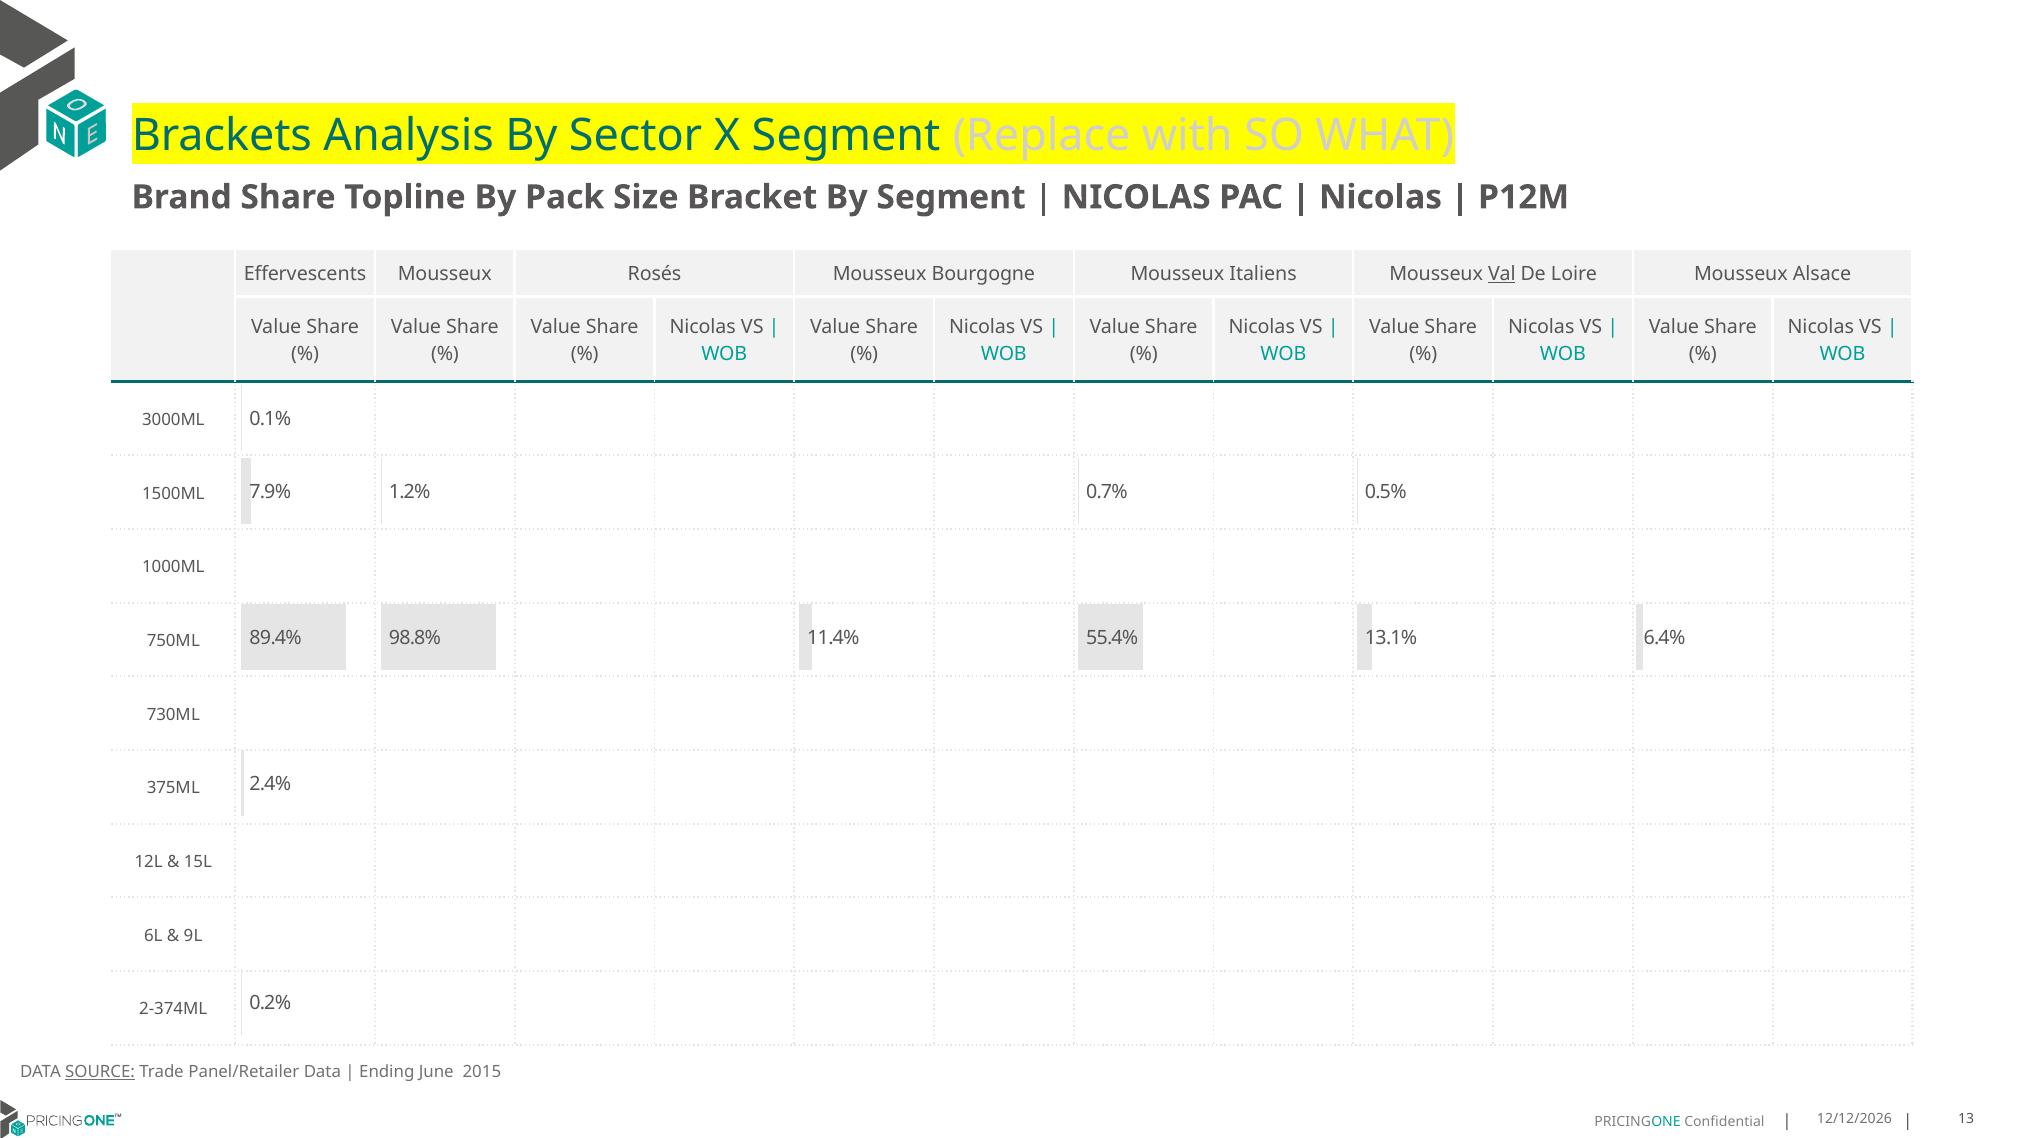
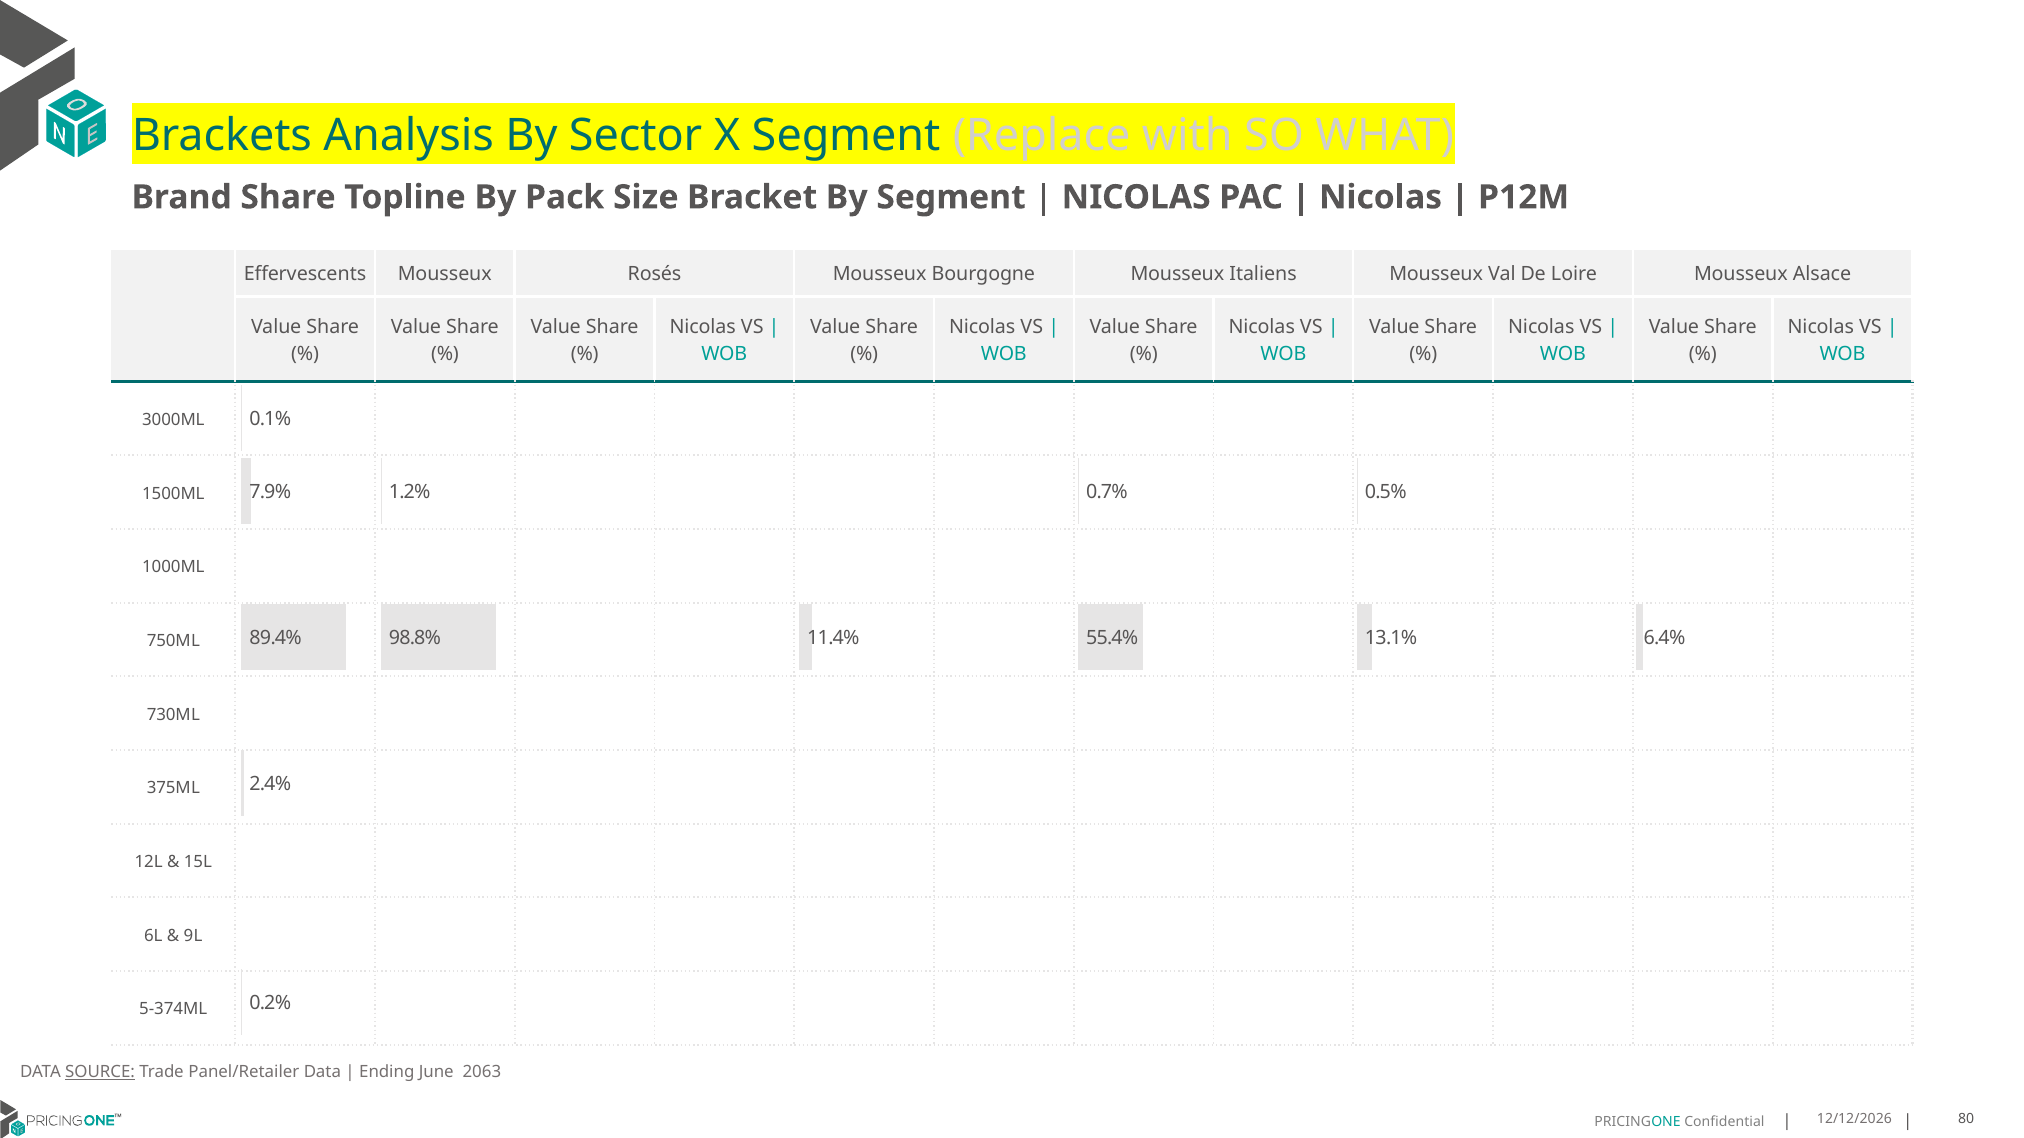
Val underline: present -> none
2-374ML: 2-374ML -> 5-374ML
2015: 2015 -> 2063
13: 13 -> 80
